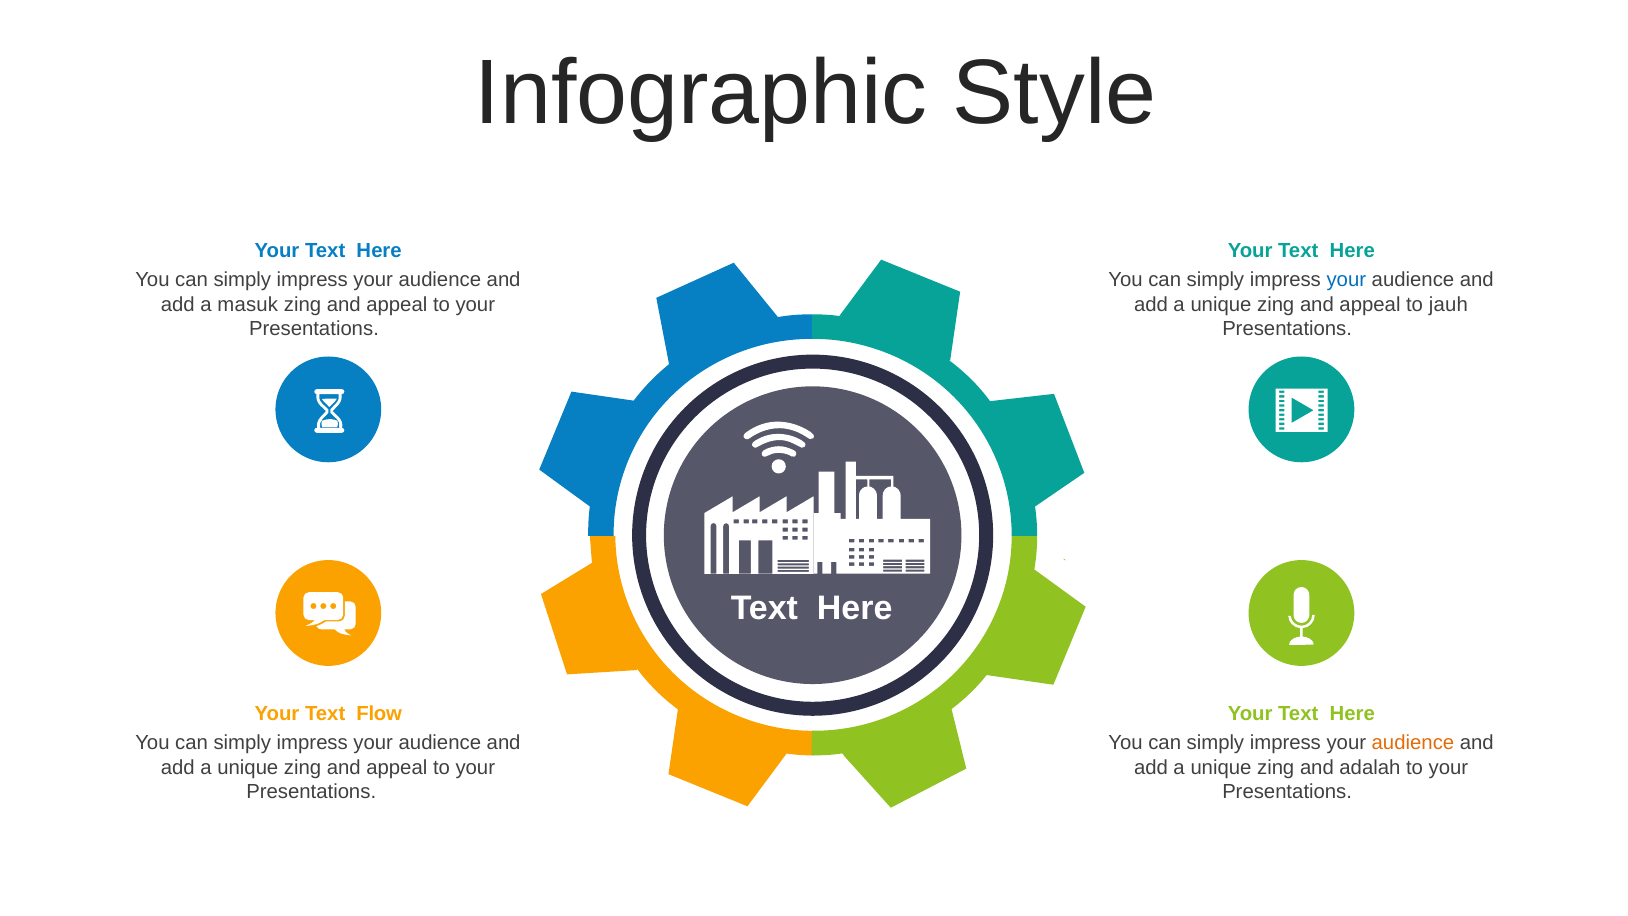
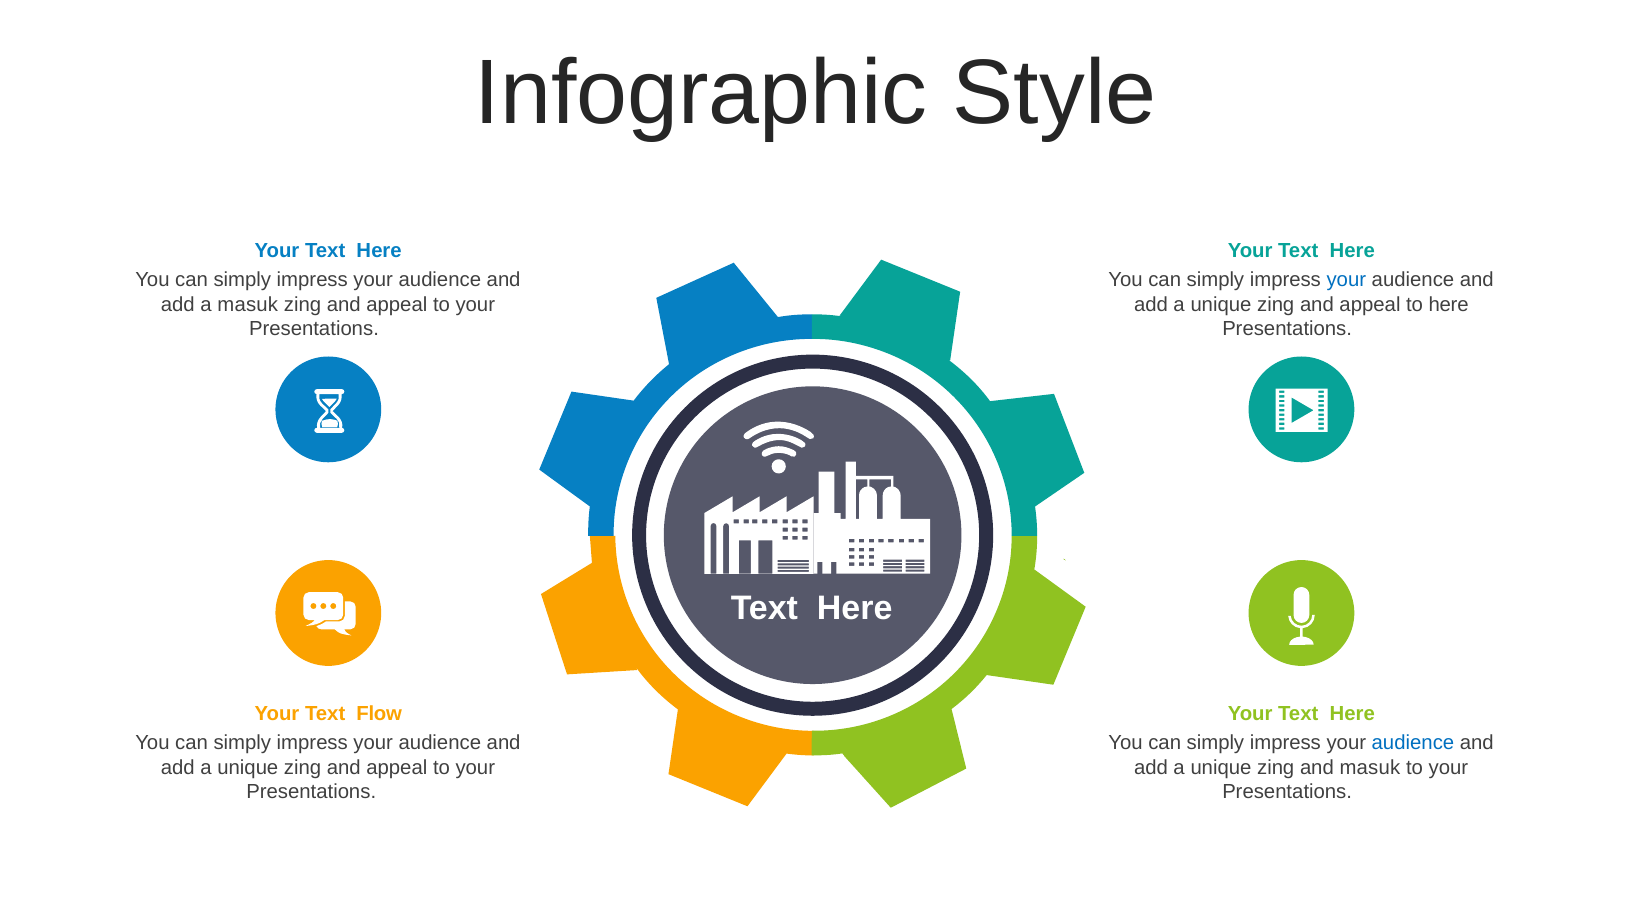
to jauh: jauh -> here
audience at (1413, 743) colour: orange -> blue
and adalah: adalah -> masuk
